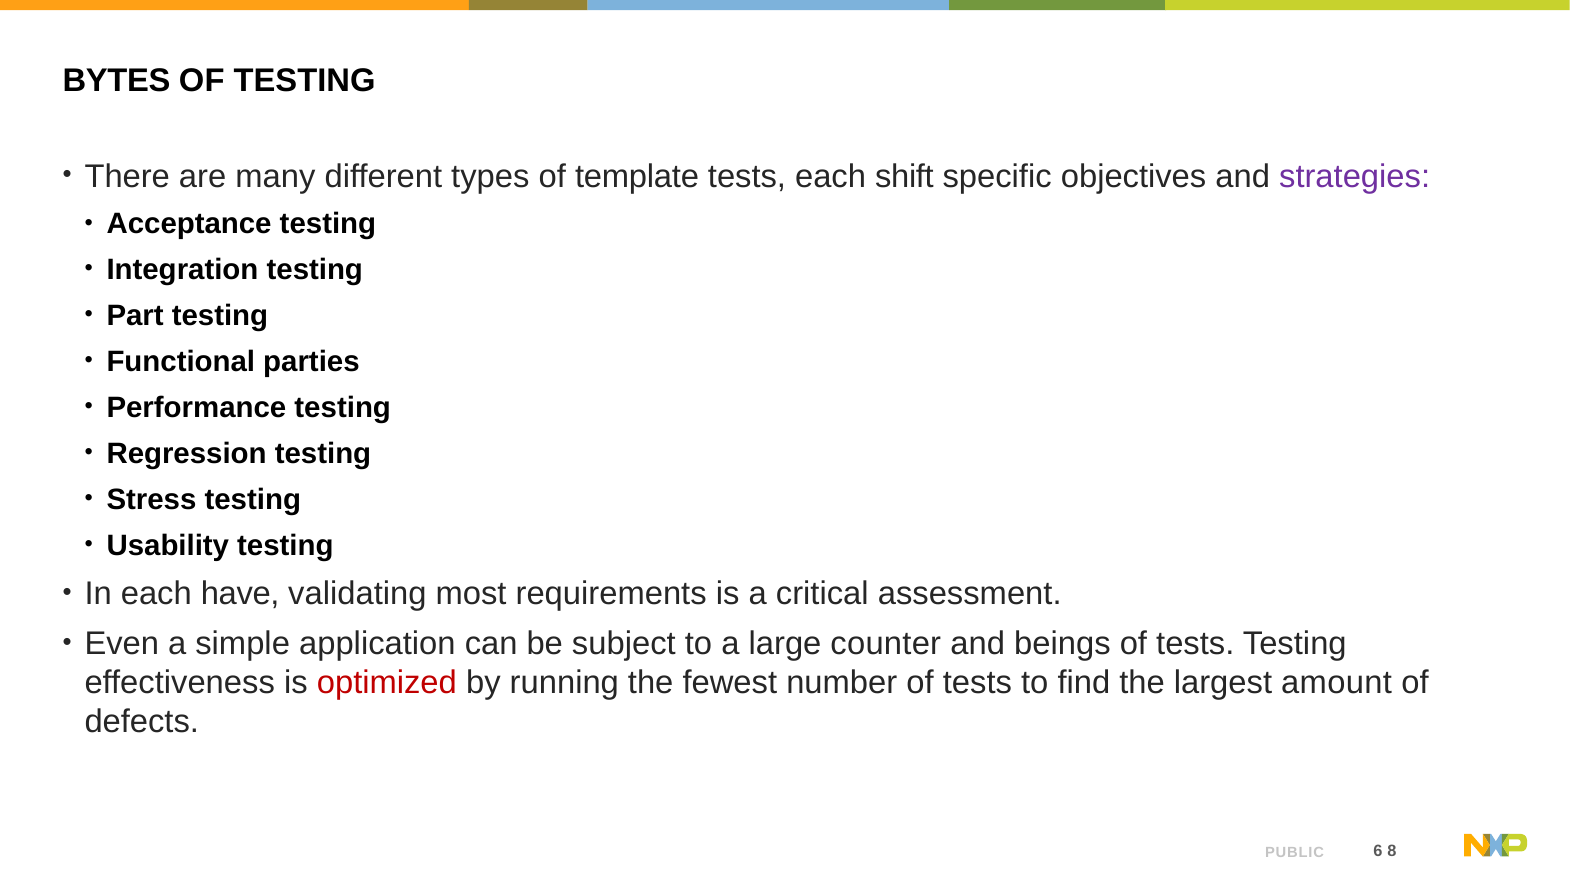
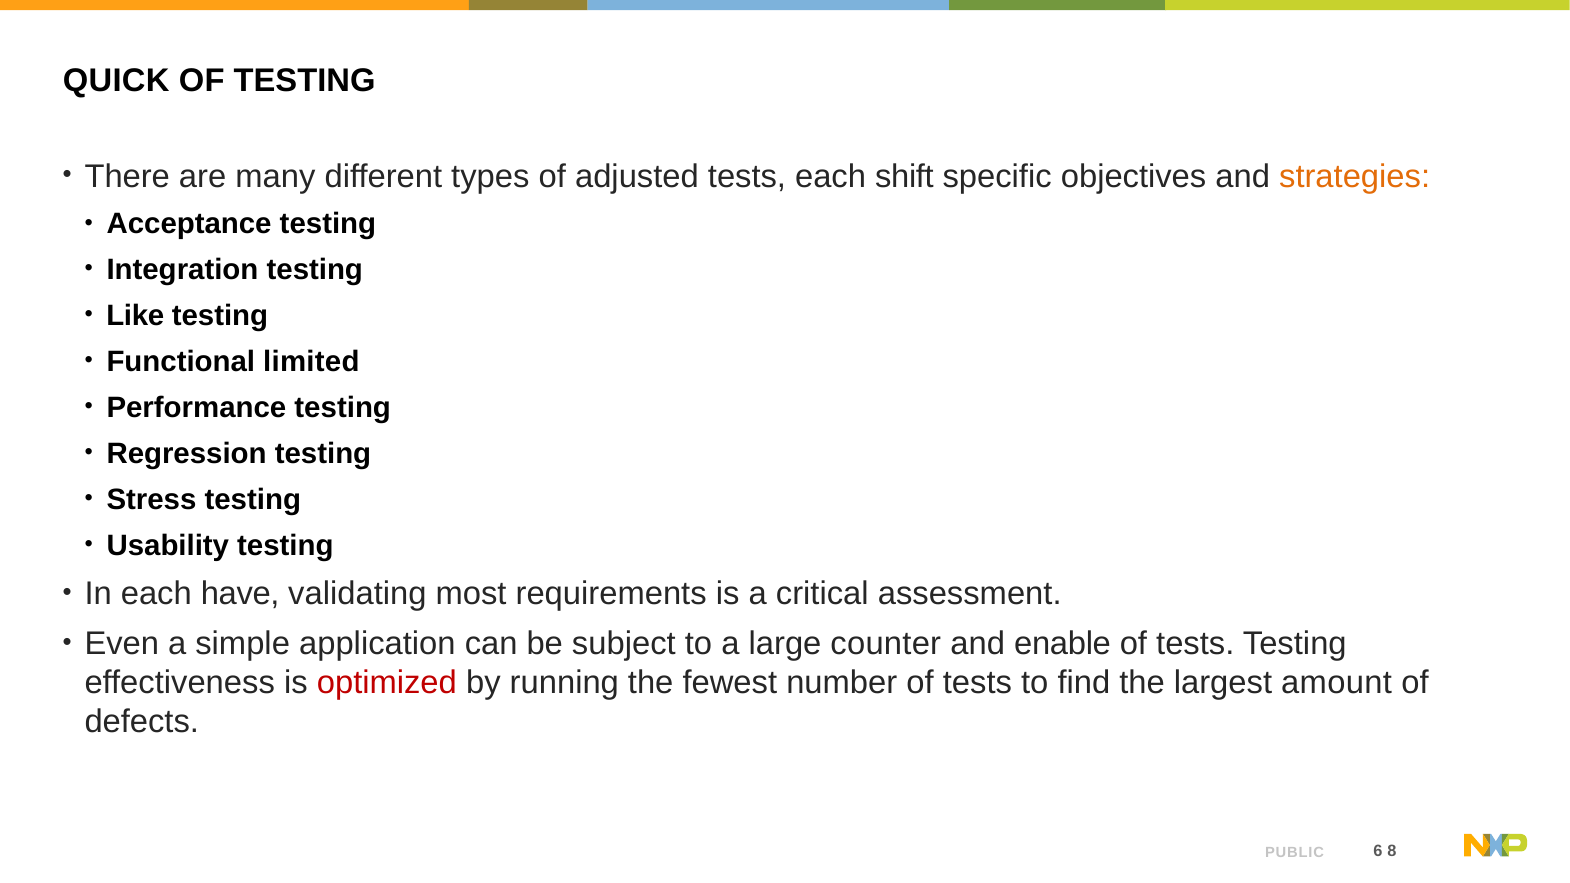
BYTES: BYTES -> QUICK
template: template -> adjusted
strategies colour: purple -> orange
Part: Part -> Like
parties: parties -> limited
beings: beings -> enable
